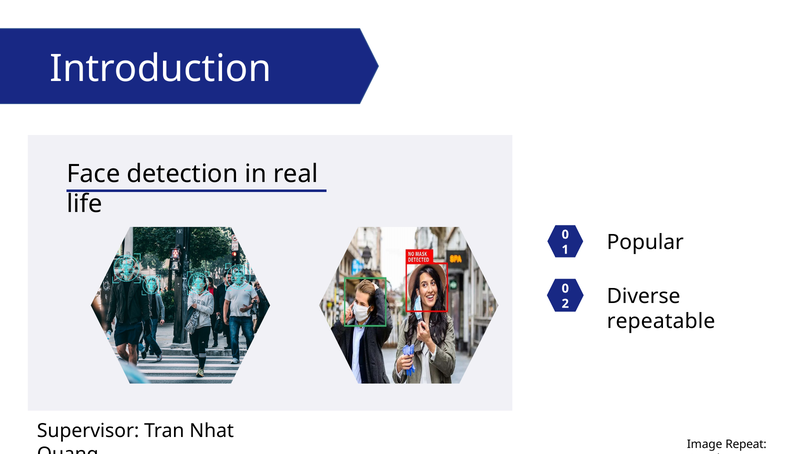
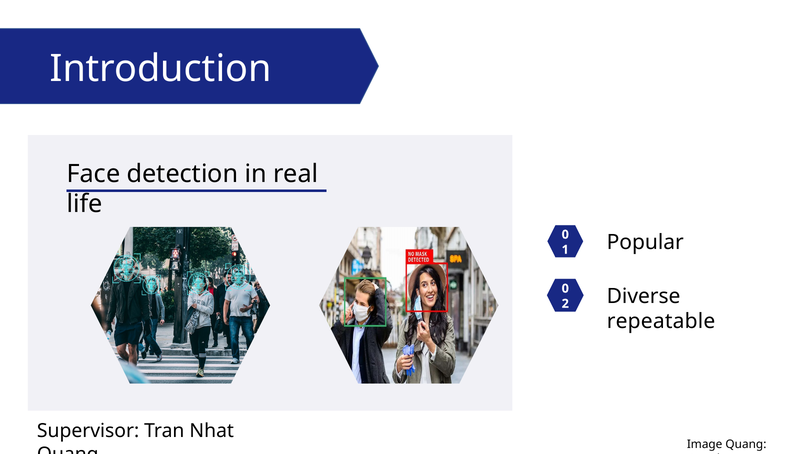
Image Repeat: Repeat -> Quang
